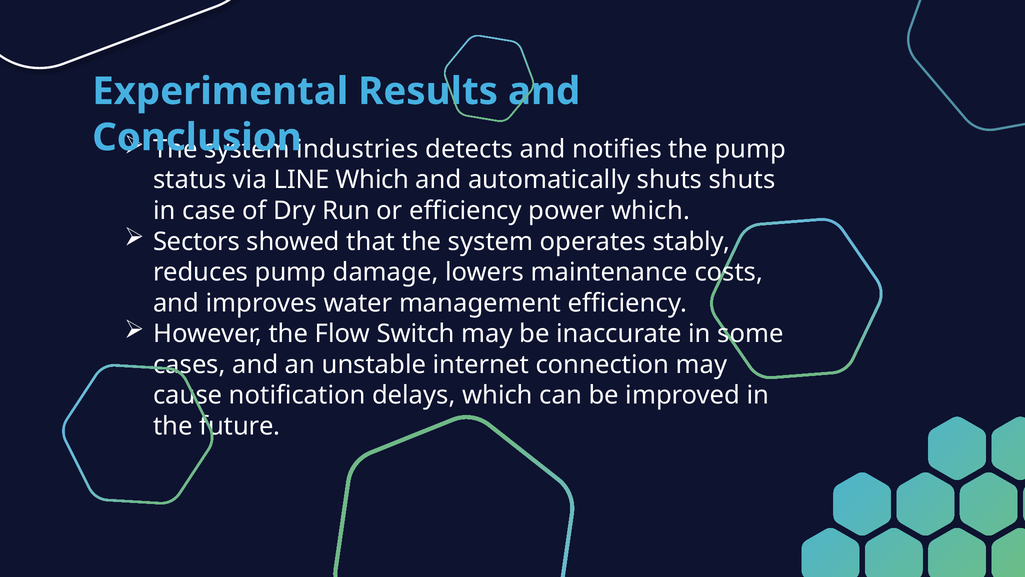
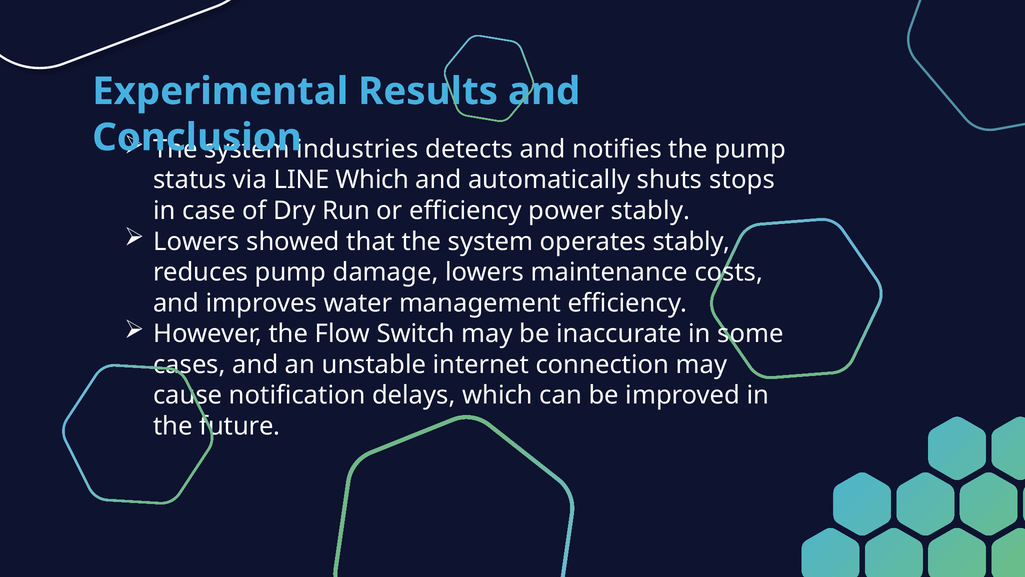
shuts shuts: shuts -> stops
power which: which -> stably
Sectors at (197, 241): Sectors -> Lowers
